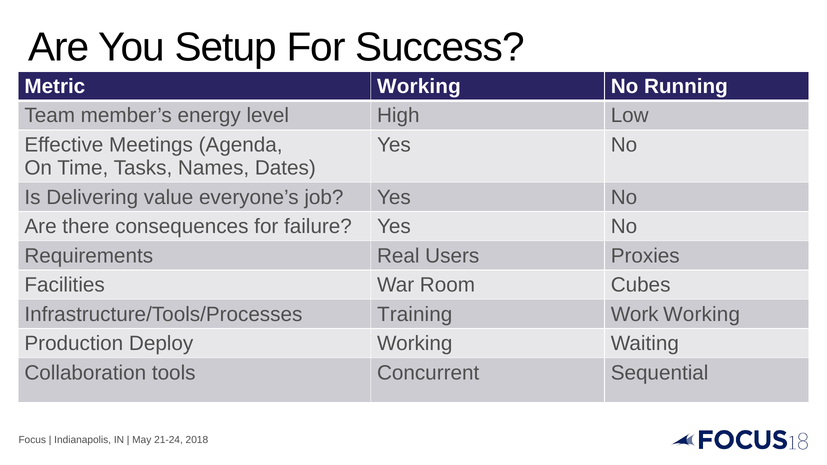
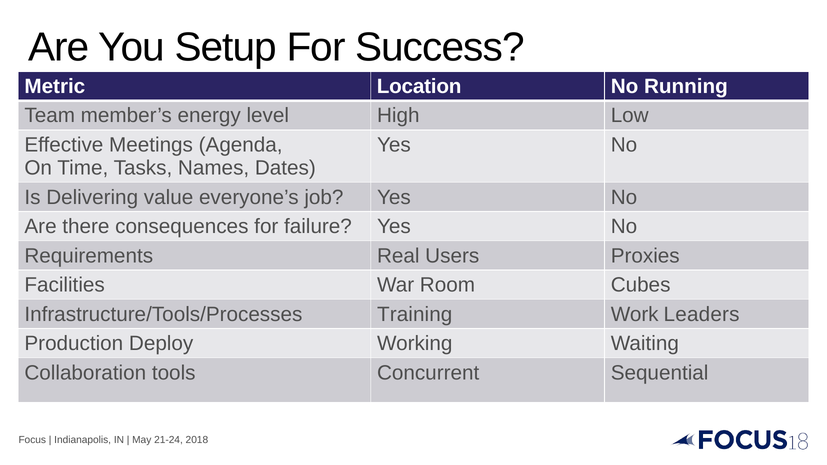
Metric Working: Working -> Location
Work Working: Working -> Leaders
